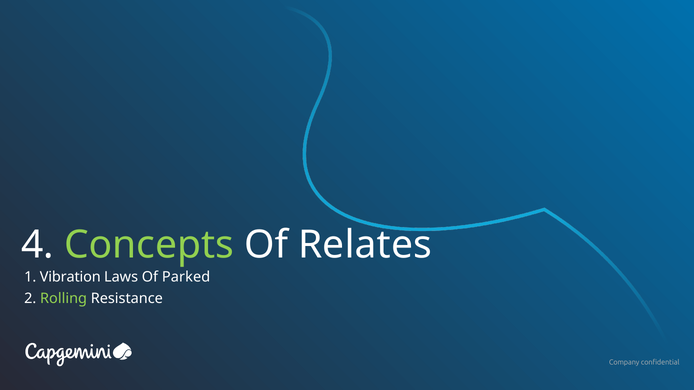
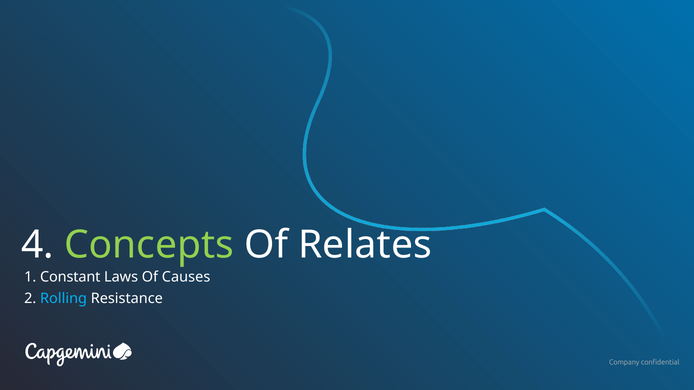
Vibration: Vibration -> Constant
Parked: Parked -> Causes
Rolling colour: light green -> light blue
